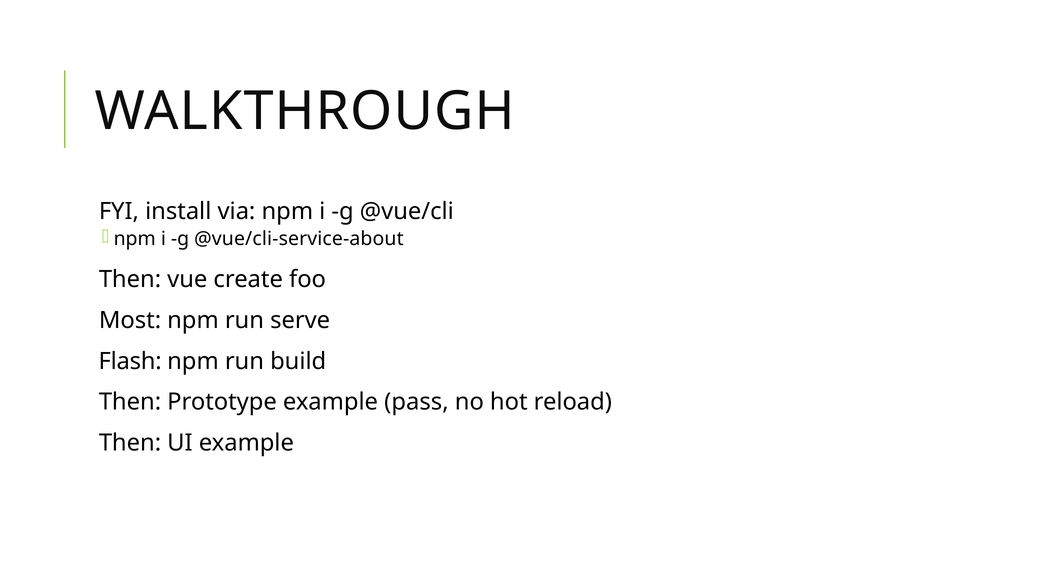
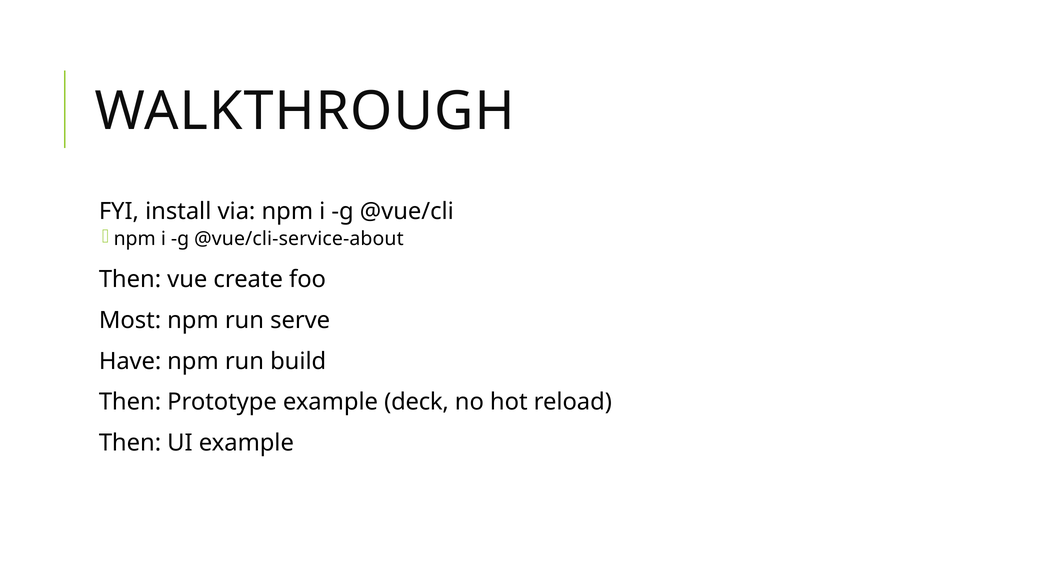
Flash: Flash -> Have
pass: pass -> deck
